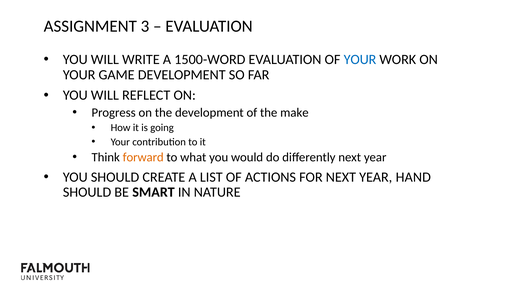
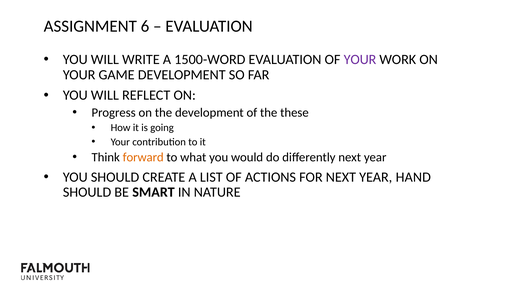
3: 3 -> 6
YOUR at (360, 59) colour: blue -> purple
make: make -> these
